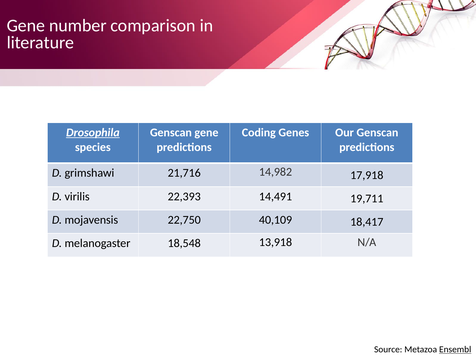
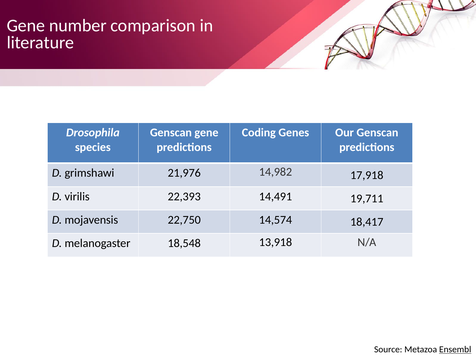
Drosophila underline: present -> none
21,716: 21,716 -> 21,976
40,109: 40,109 -> 14,574
